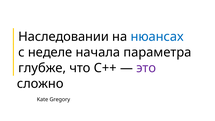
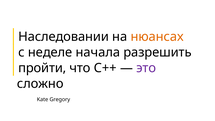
нюансах colour: blue -> orange
параметра: параметра -> разрешить
глубже: глубже -> пройти
